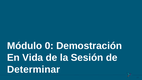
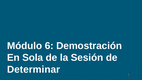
0: 0 -> 6
Vida: Vida -> Sola
